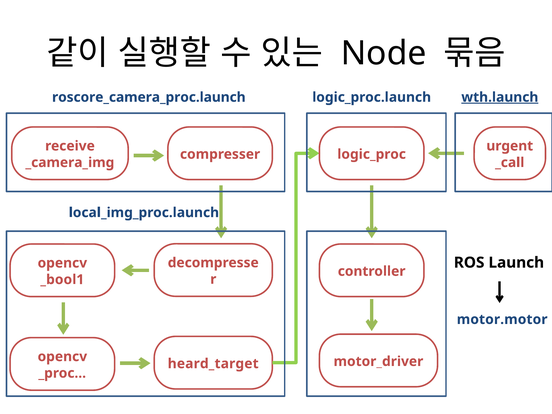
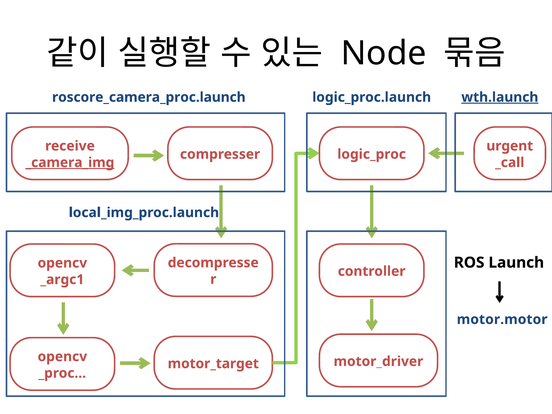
_camera_img underline: none -> present
_bool1: _bool1 -> _argc1
heard_target: heard_target -> motor_target
